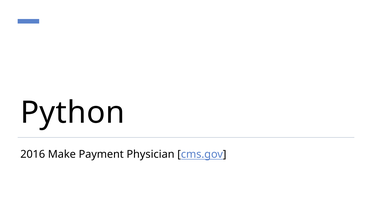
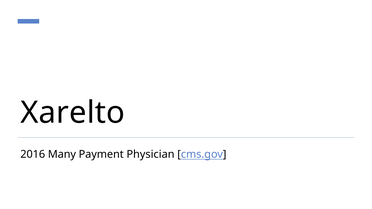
Python: Python -> Xarelto
Make: Make -> Many
